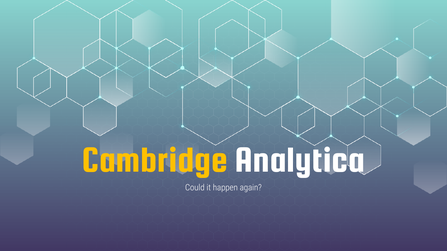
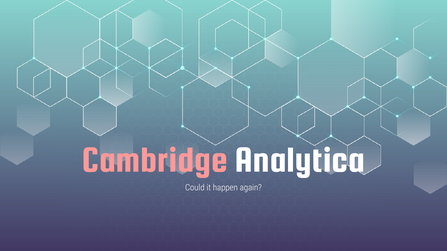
Cambridge colour: yellow -> pink
